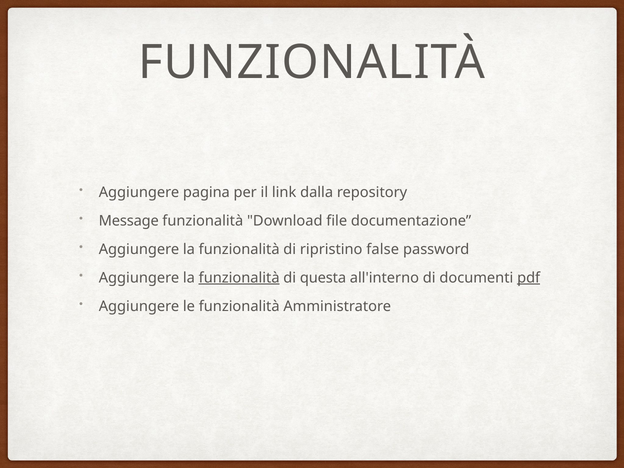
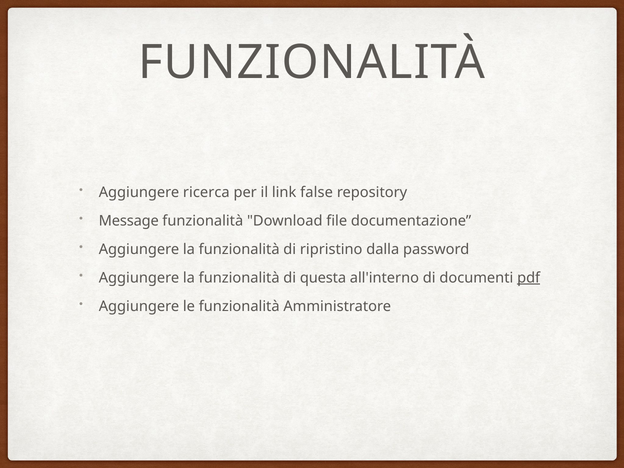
pagina: pagina -> ricerca
dalla: dalla -> false
false: false -> dalla
funzionalità at (239, 278) underline: present -> none
